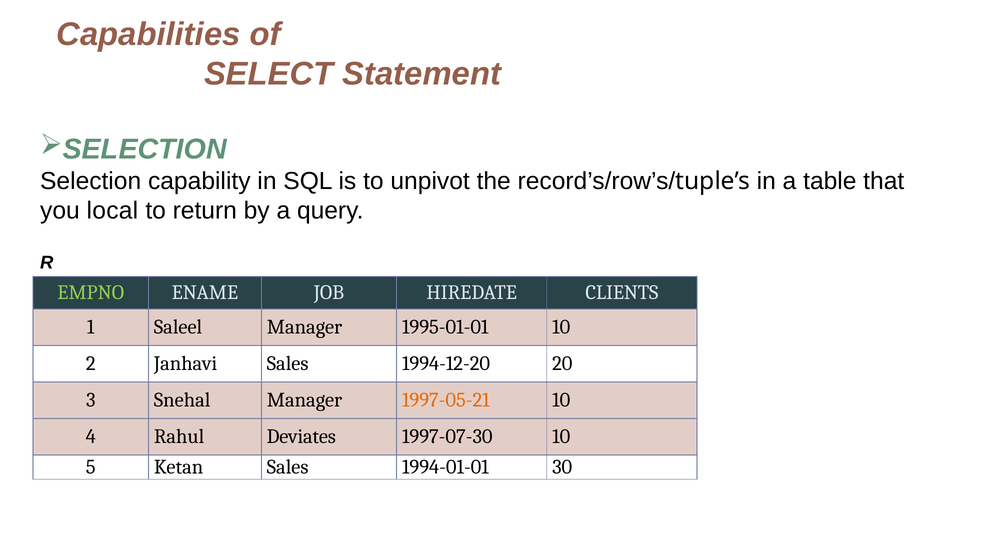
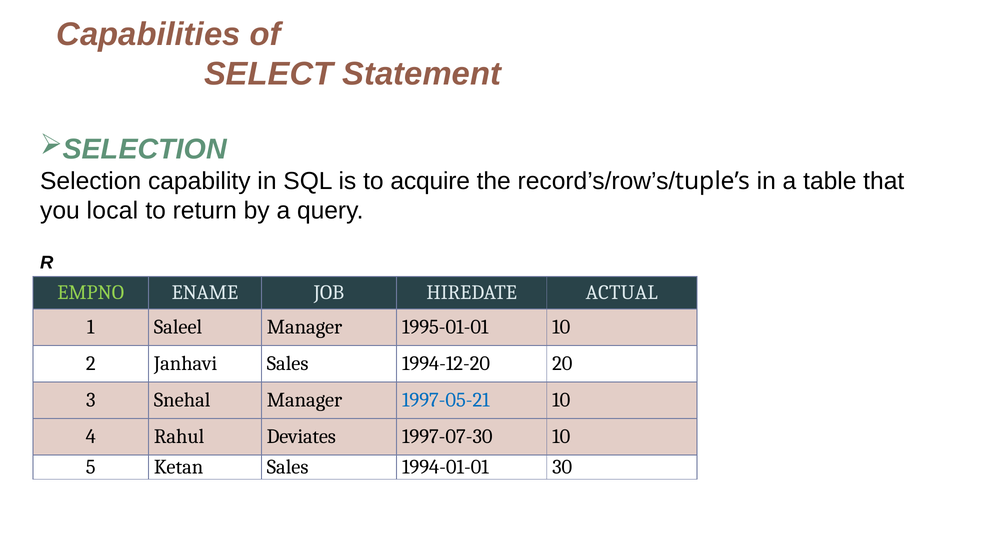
unpivot: unpivot -> acquire
CLIENTS: CLIENTS -> ACTUAL
1997-05-21 colour: orange -> blue
